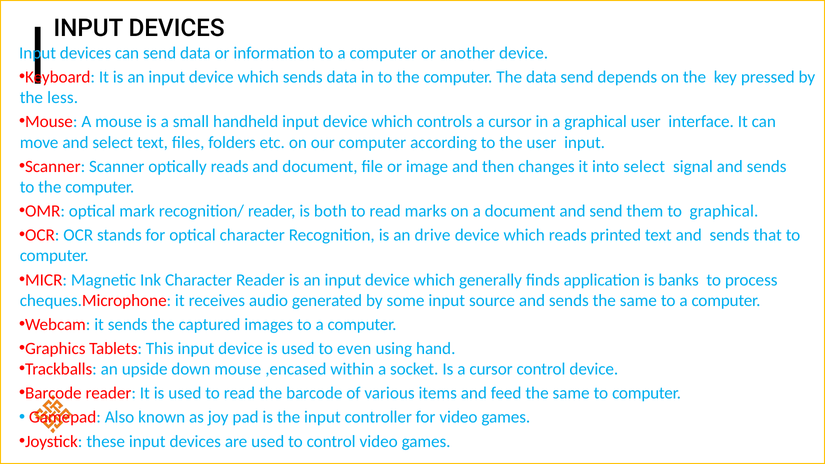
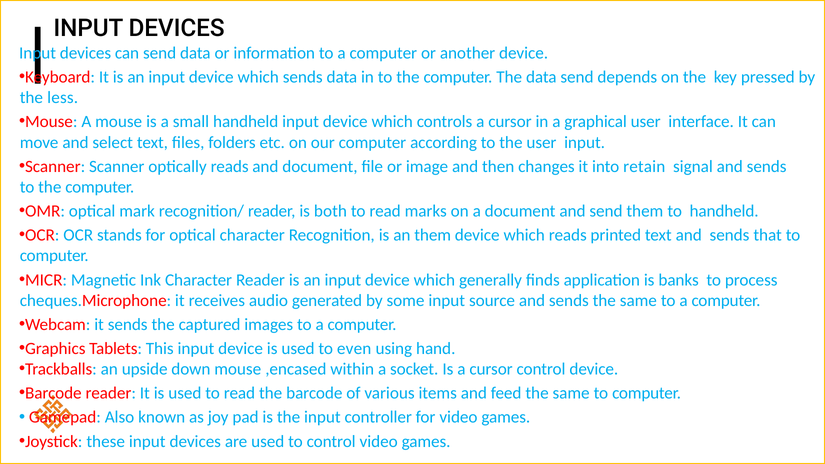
into select: select -> retain
to graphical: graphical -> handheld
an drive: drive -> them
